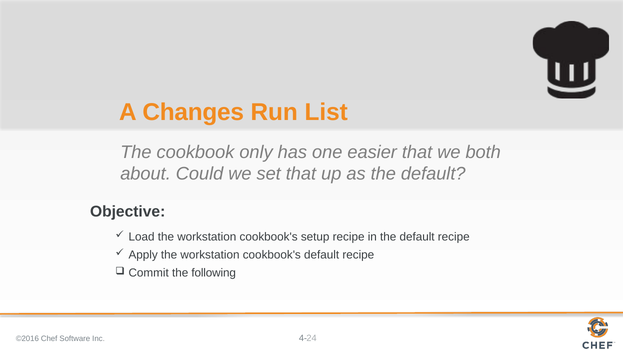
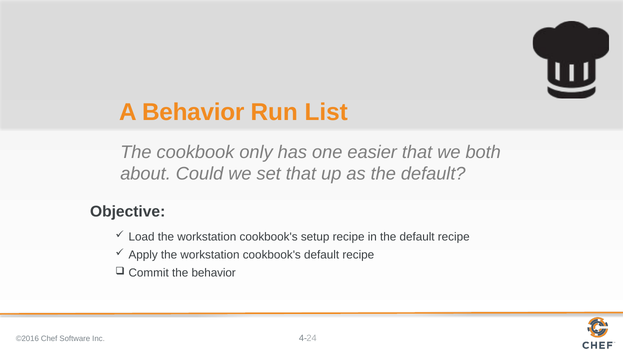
A Changes: Changes -> Behavior
the following: following -> behavior
